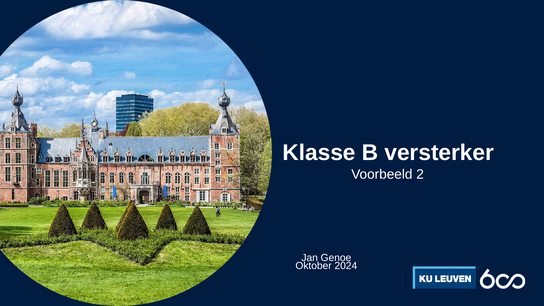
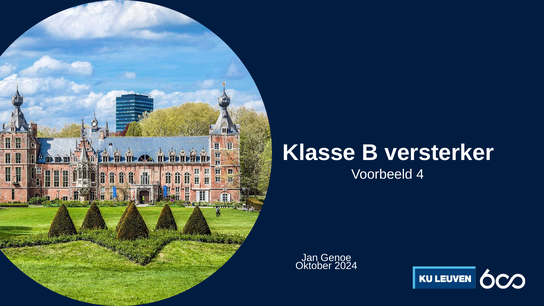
2: 2 -> 4
